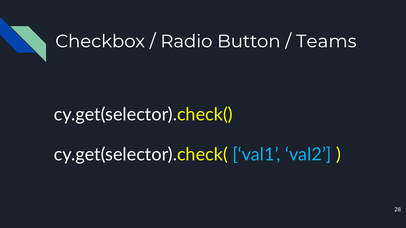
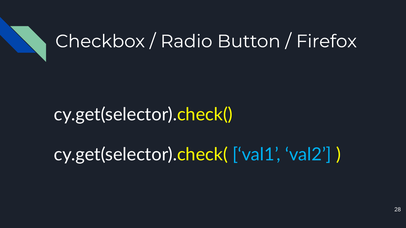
Teams: Teams -> Firefox
